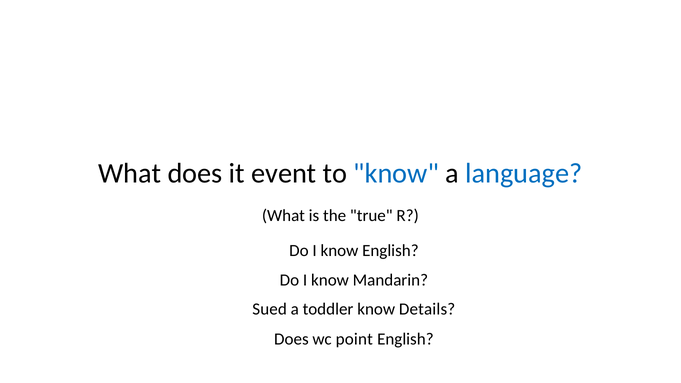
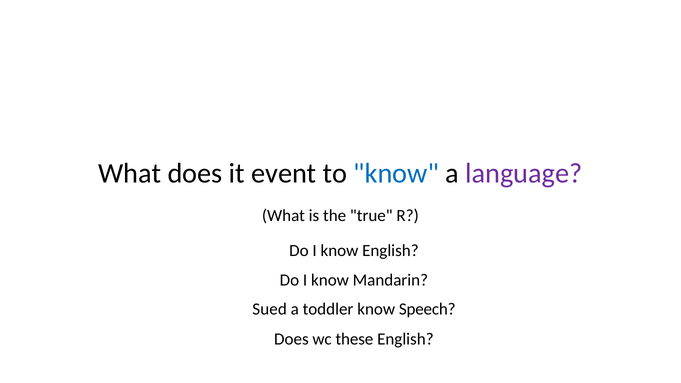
language colour: blue -> purple
Details: Details -> Speech
point: point -> these
